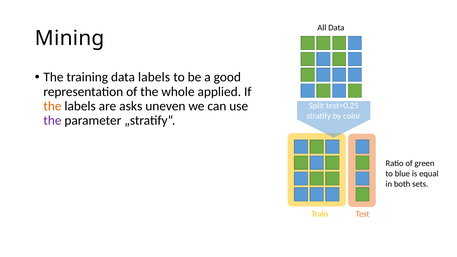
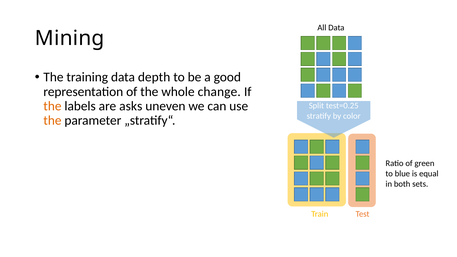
data labels: labels -> depth
applied: applied -> change
the at (52, 120) colour: purple -> orange
